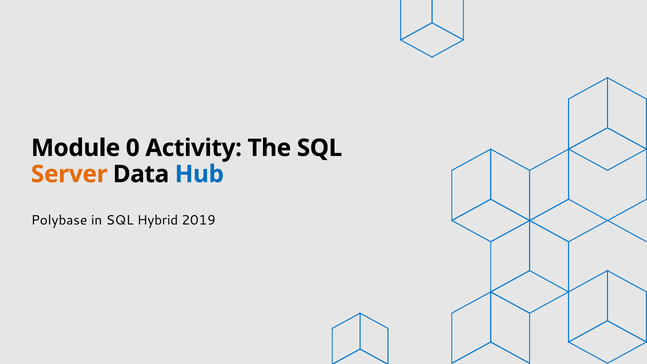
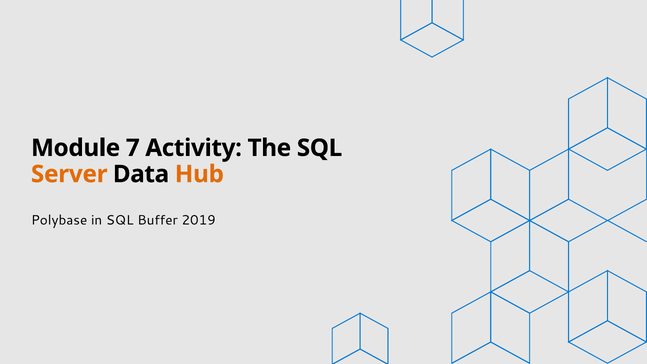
0: 0 -> 7
Hub colour: blue -> orange
Hybrid: Hybrid -> Buffer
